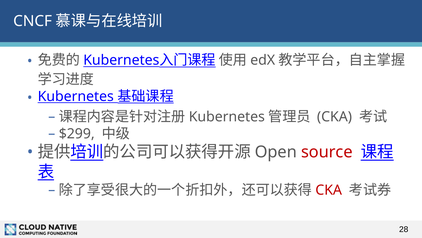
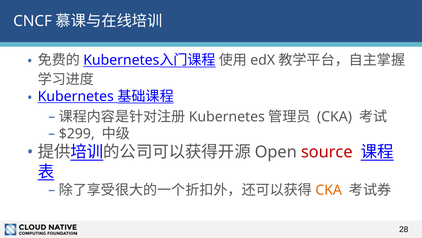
CKA at (329, 190) colour: red -> orange
